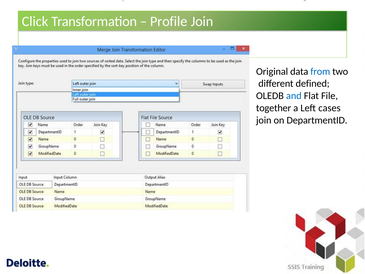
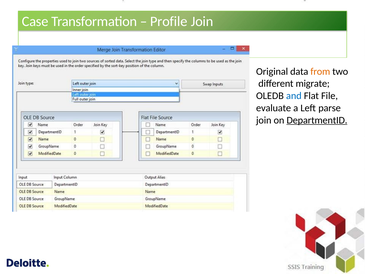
Click: Click -> Case
from colour: blue -> orange
defined: defined -> migrate
together: together -> evaluate
cases: cases -> parse
DepartmentID underline: none -> present
